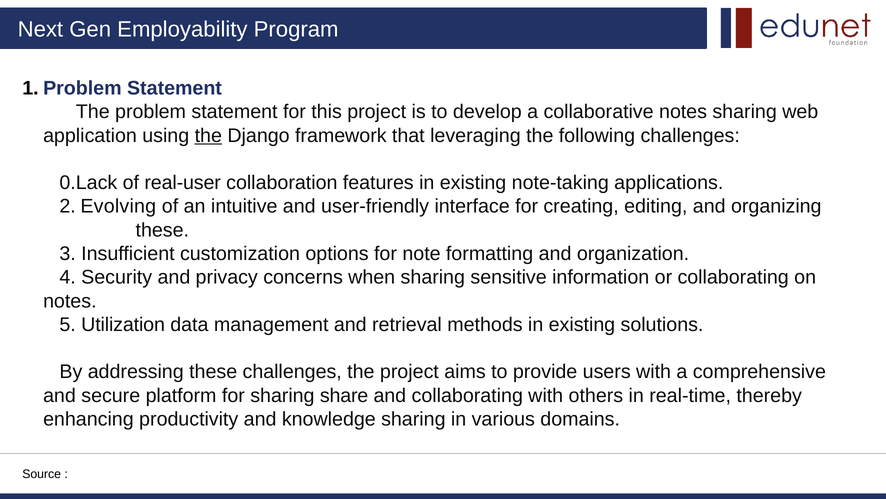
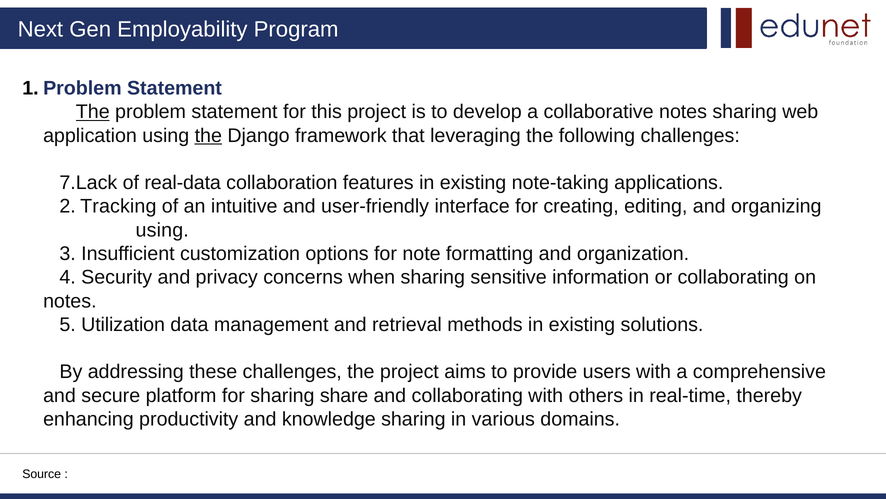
The at (93, 112) underline: none -> present
0.Lack: 0.Lack -> 7.Lack
real-user: real-user -> real-data
Evolving: Evolving -> Tracking
these at (162, 230): these -> using
